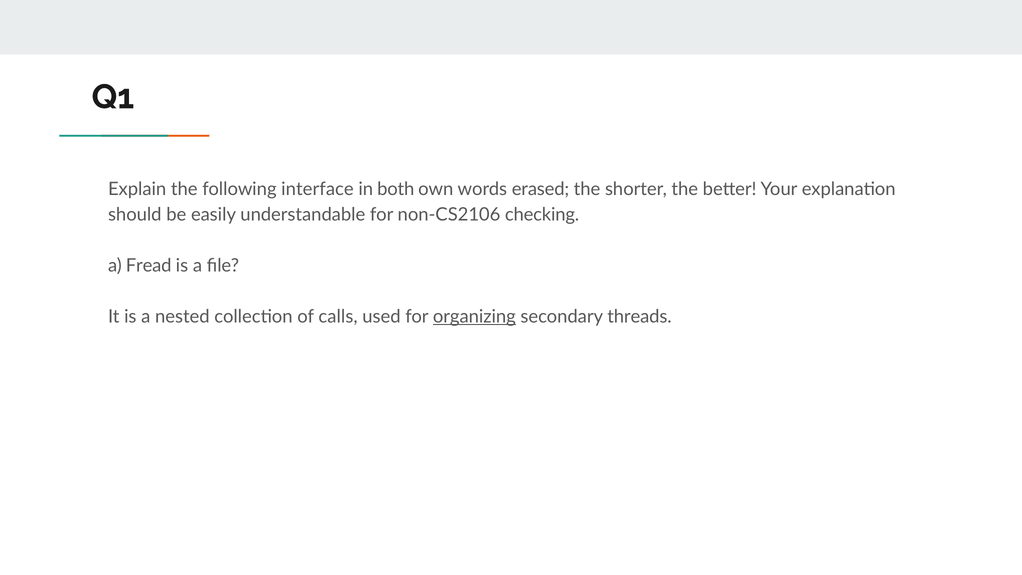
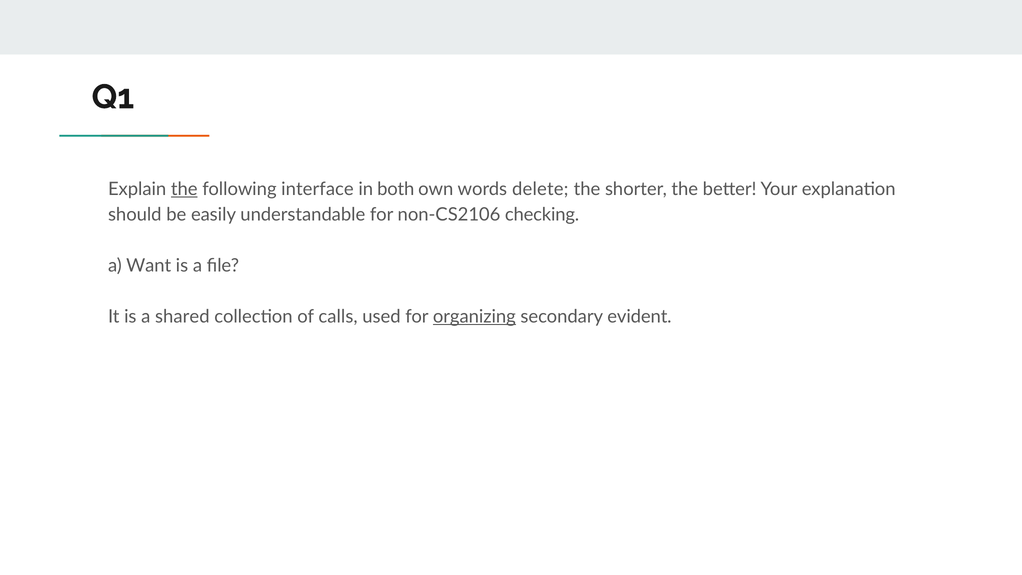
the at (184, 189) underline: none -> present
erased: erased -> delete
Fread: Fread -> Want
nested: nested -> shared
threads: threads -> evident
